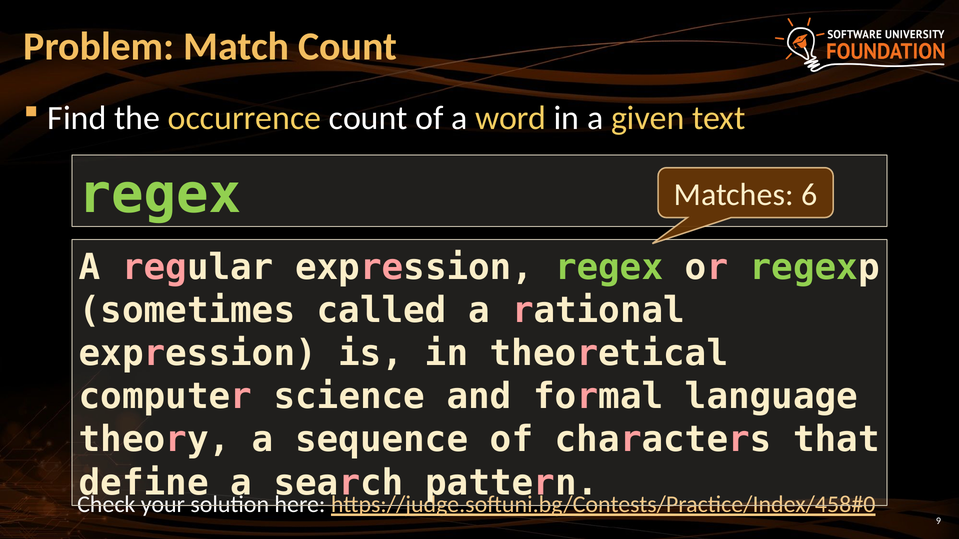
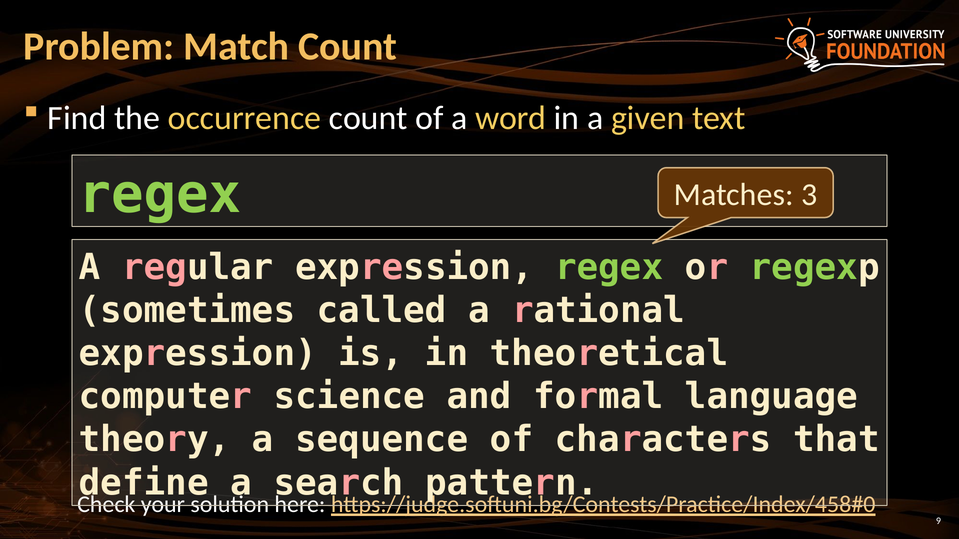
6: 6 -> 3
